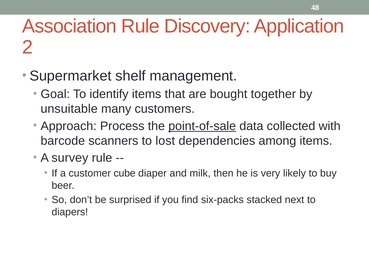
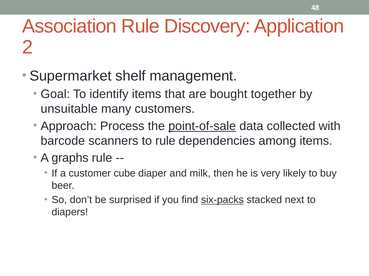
to lost: lost -> rule
survey: survey -> graphs
six-packs underline: none -> present
